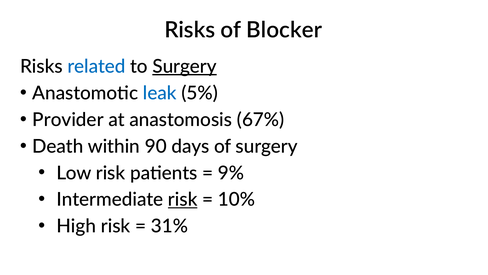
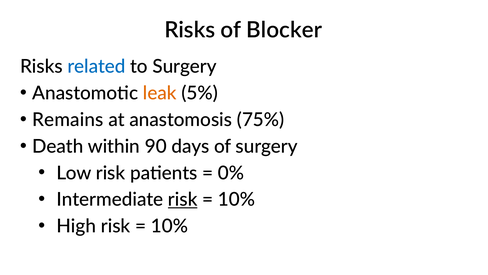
Surgery at (185, 66) underline: present -> none
leak colour: blue -> orange
Provider: Provider -> Remains
67%: 67% -> 75%
9%: 9% -> 0%
31% at (170, 226): 31% -> 10%
